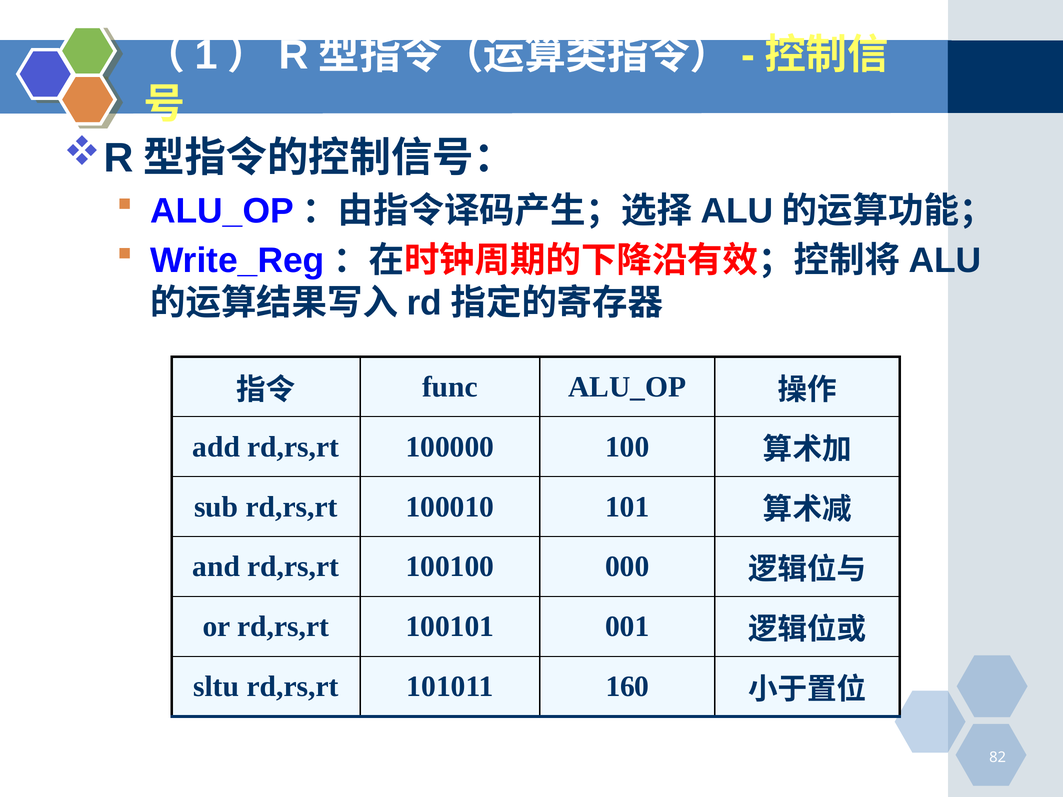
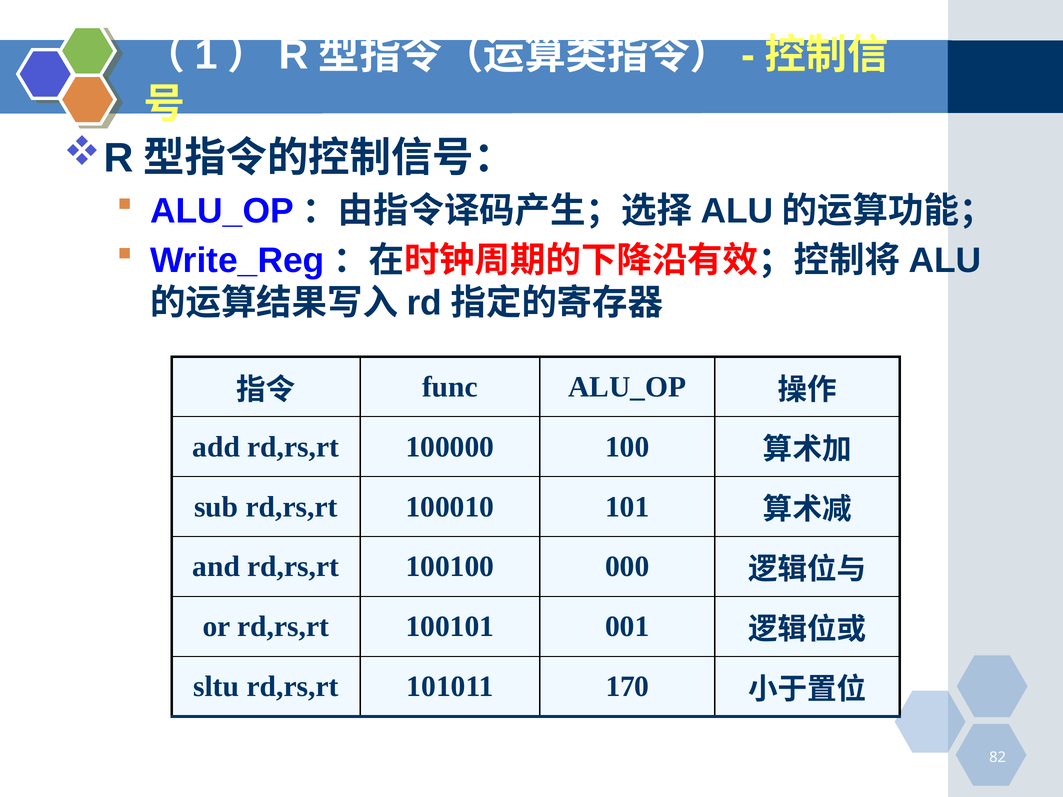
160: 160 -> 170
